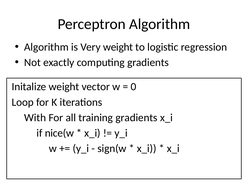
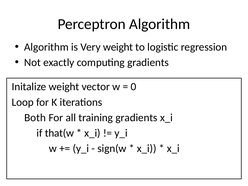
With: With -> Both
nice(w: nice(w -> that(w
